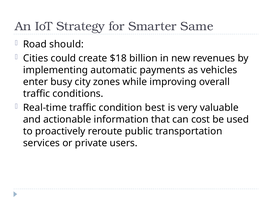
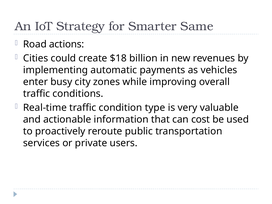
should: should -> actions
best: best -> type
